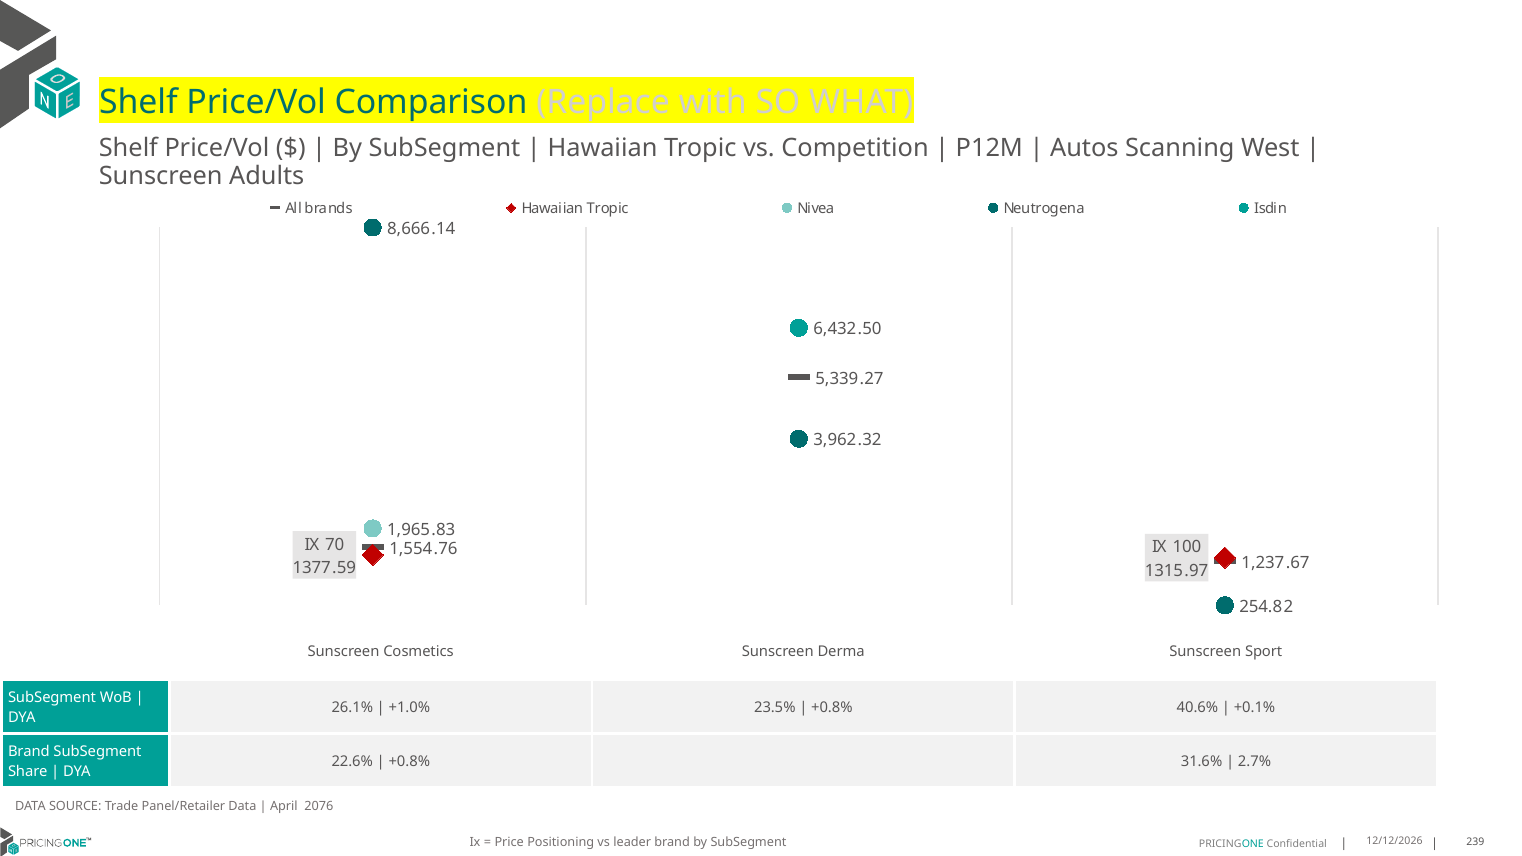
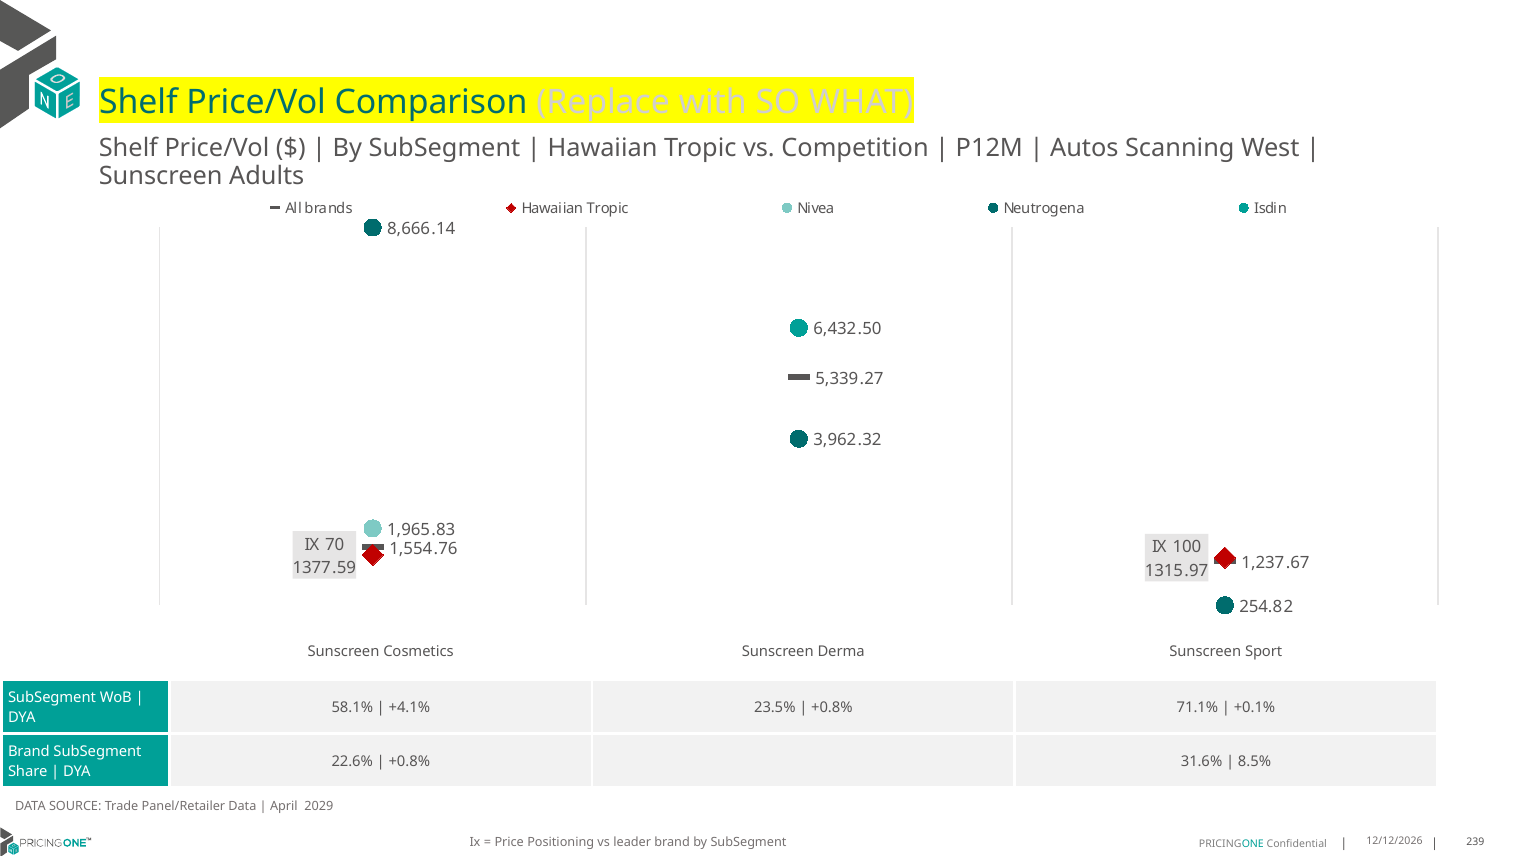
26.1%: 26.1% -> 58.1%
+1.0%: +1.0% -> +4.1%
40.6%: 40.6% -> 71.1%
2.7%: 2.7% -> 8.5%
2076: 2076 -> 2029
